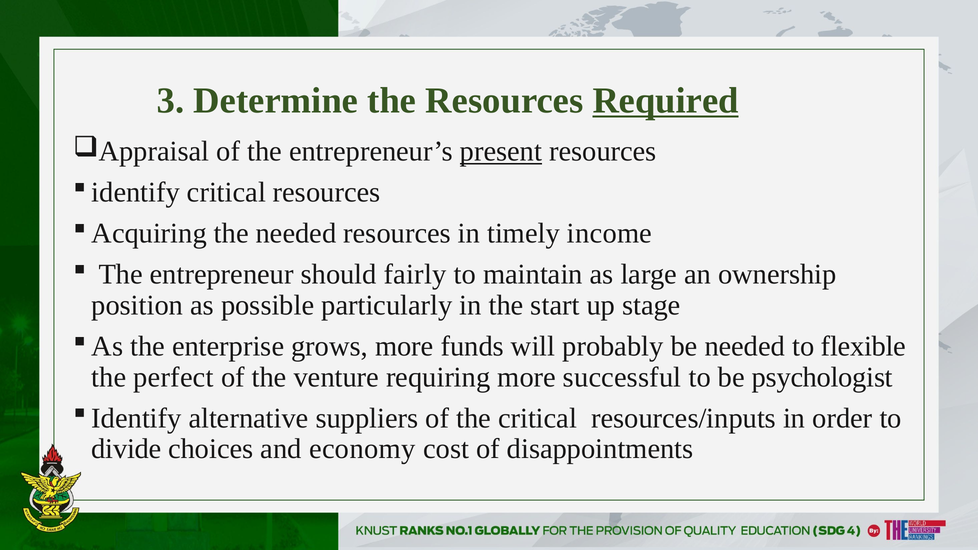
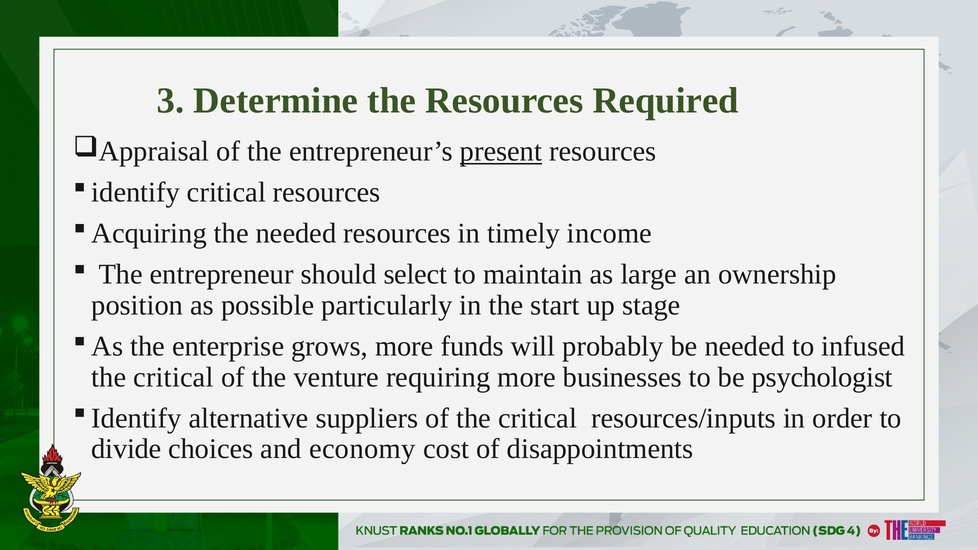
Required underline: present -> none
fairly: fairly -> select
flexible: flexible -> infused
perfect at (173, 377): perfect -> critical
successful: successful -> businesses
